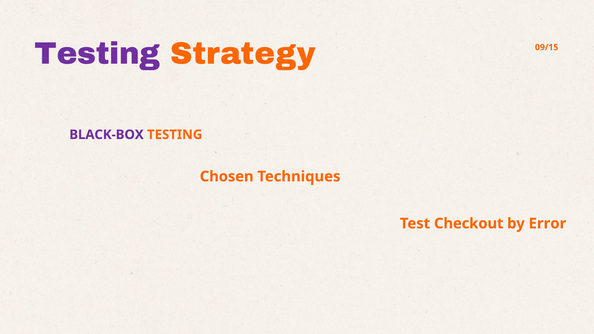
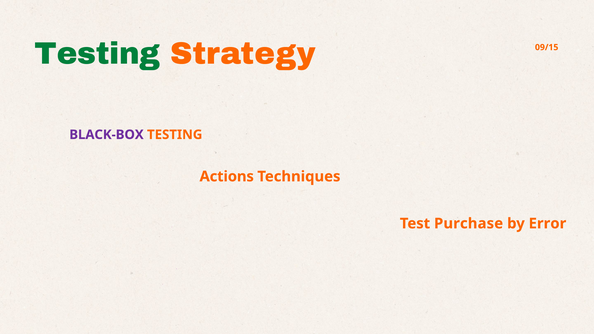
Testing at (97, 54) colour: purple -> green
Chosen: Chosen -> Actions
Checkout: Checkout -> Purchase
